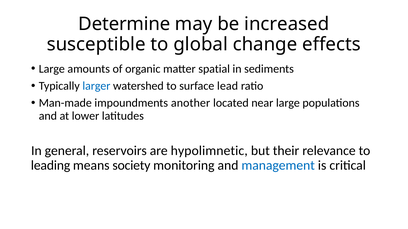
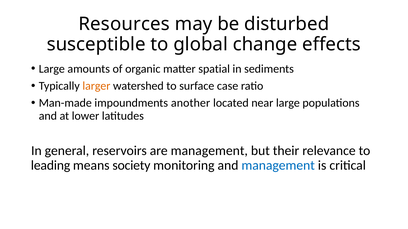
Determine: Determine -> Resources
increased: increased -> disturbed
larger colour: blue -> orange
lead: lead -> case
are hypolimnetic: hypolimnetic -> management
